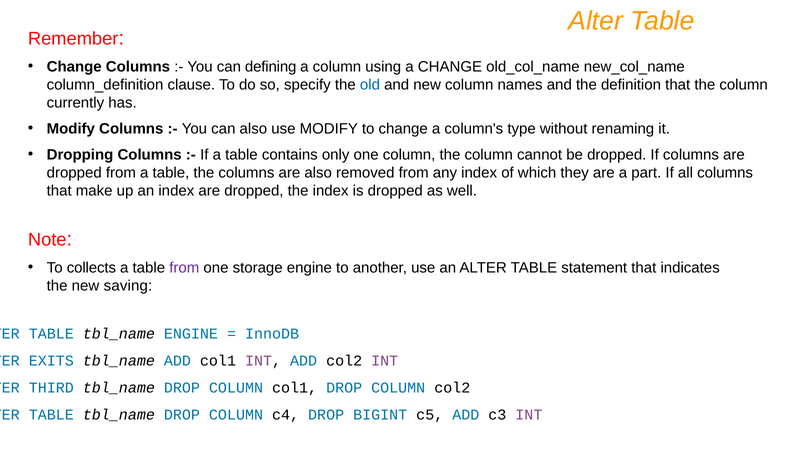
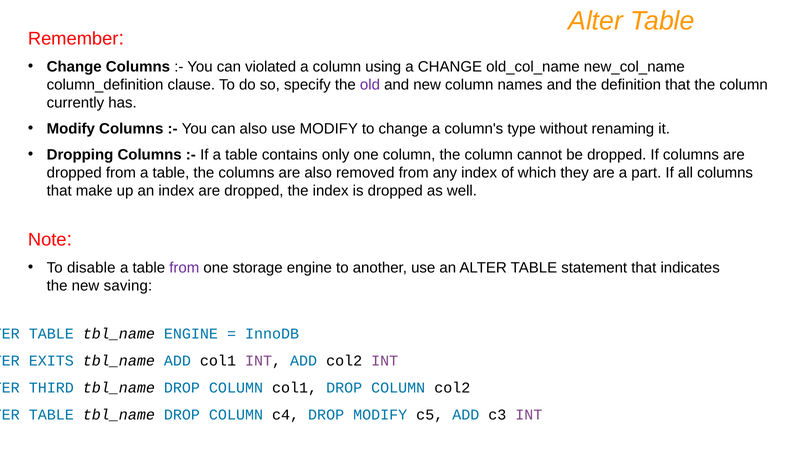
defining: defining -> violated
old colour: blue -> purple
collects: collects -> disable
DROP BIGINT: BIGINT -> MODIFY
